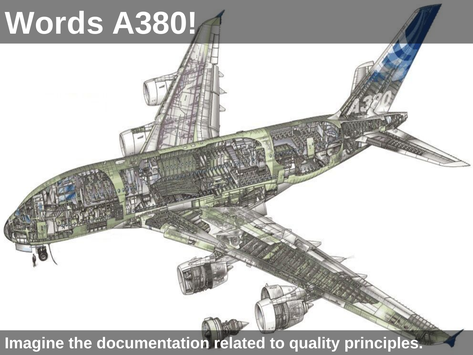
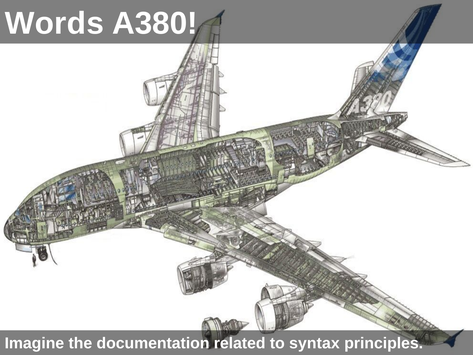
quality: quality -> syntax
